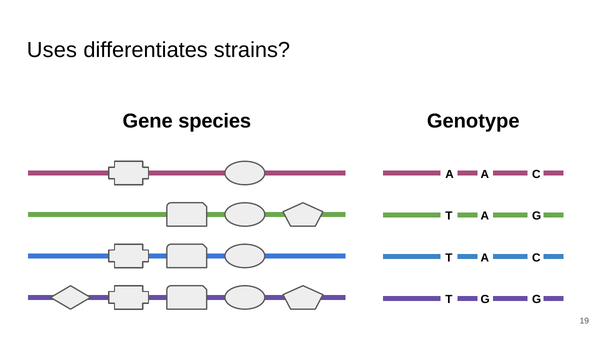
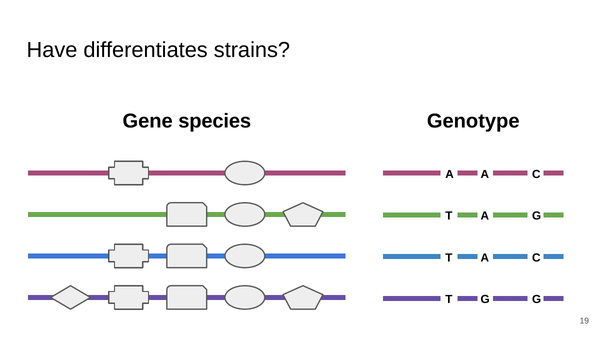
Uses: Uses -> Have
